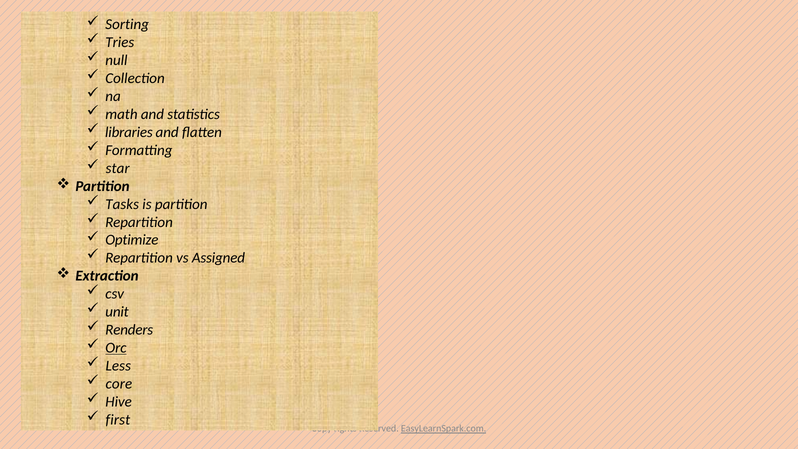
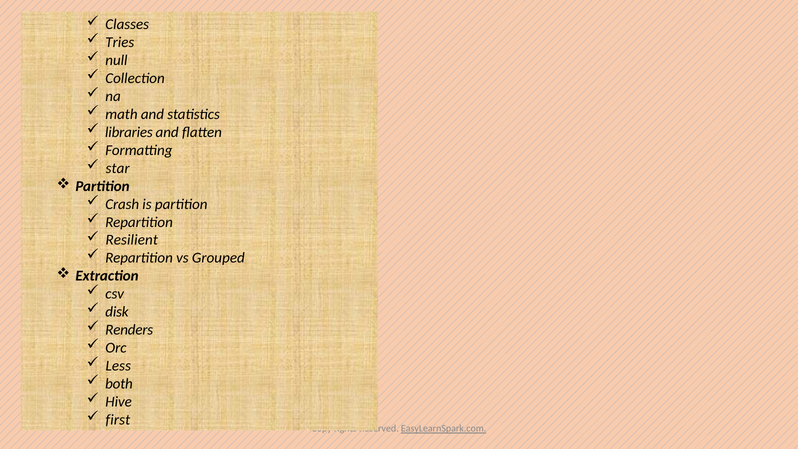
Sorting: Sorting -> Classes
Tasks: Tasks -> Crash
Optimize: Optimize -> Resilient
Assigned: Assigned -> Grouped
unit: unit -> disk
Orc underline: present -> none
core: core -> both
